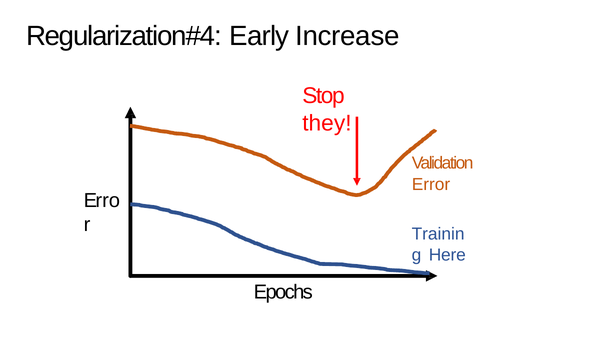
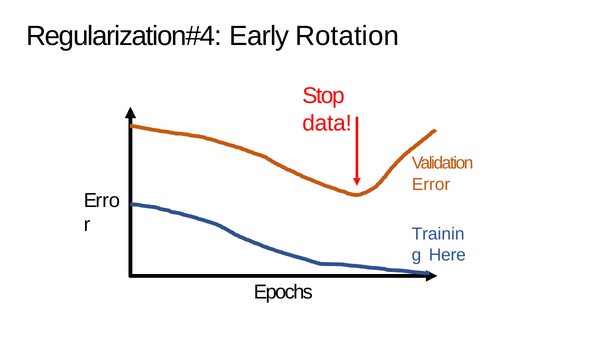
Increase: Increase -> Rotation
they: they -> data
